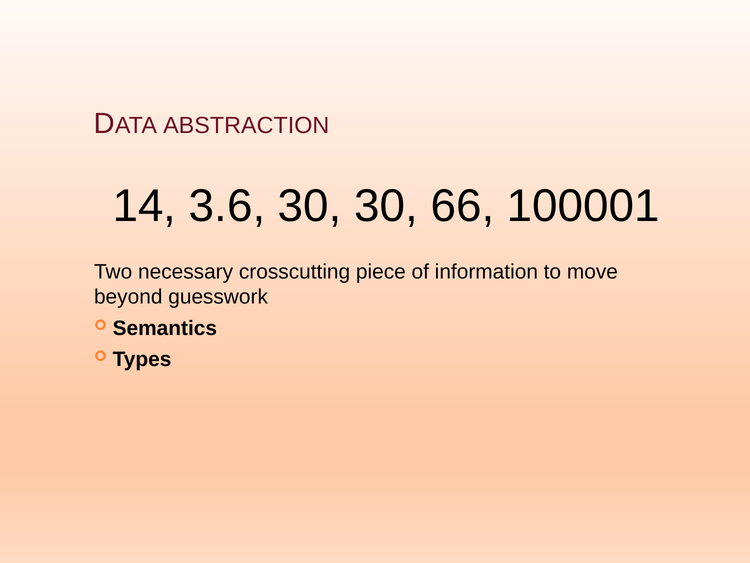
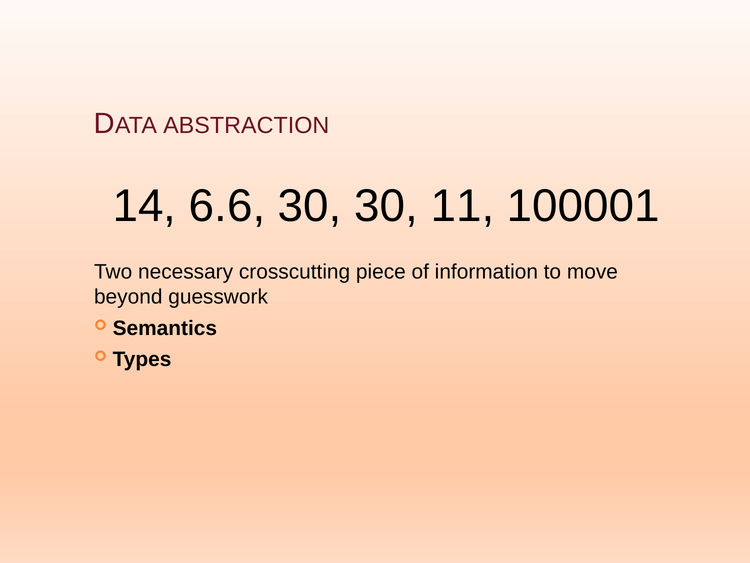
3.6: 3.6 -> 6.6
66: 66 -> 11
